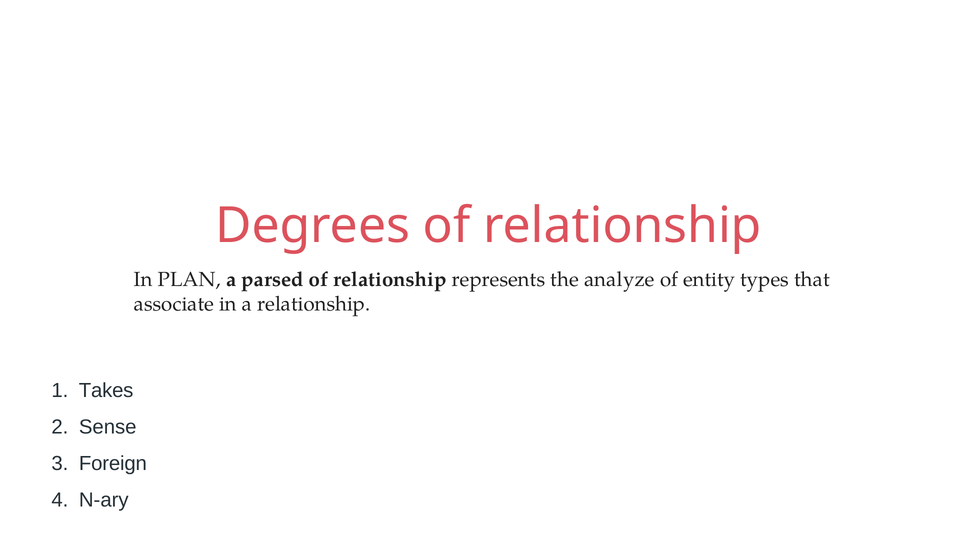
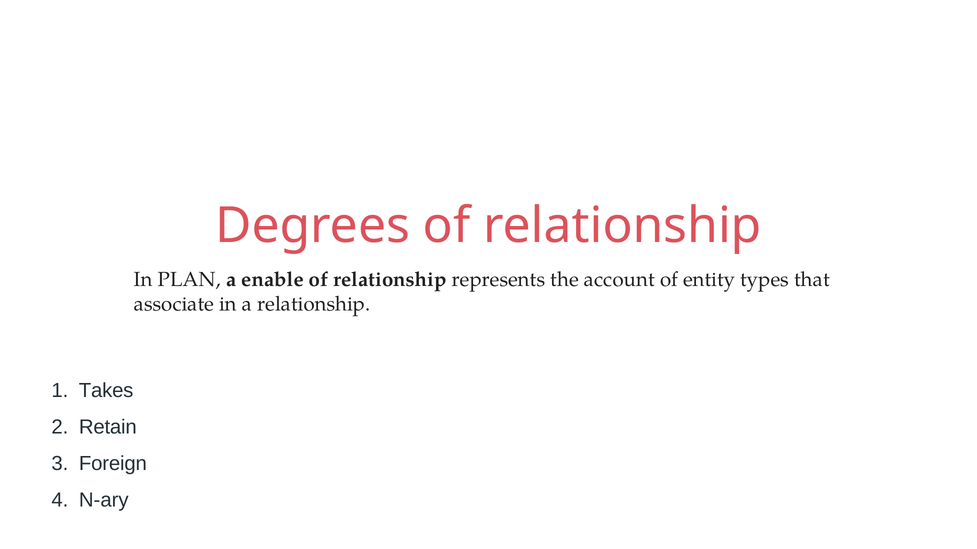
parsed: parsed -> enable
analyze: analyze -> account
Sense: Sense -> Retain
